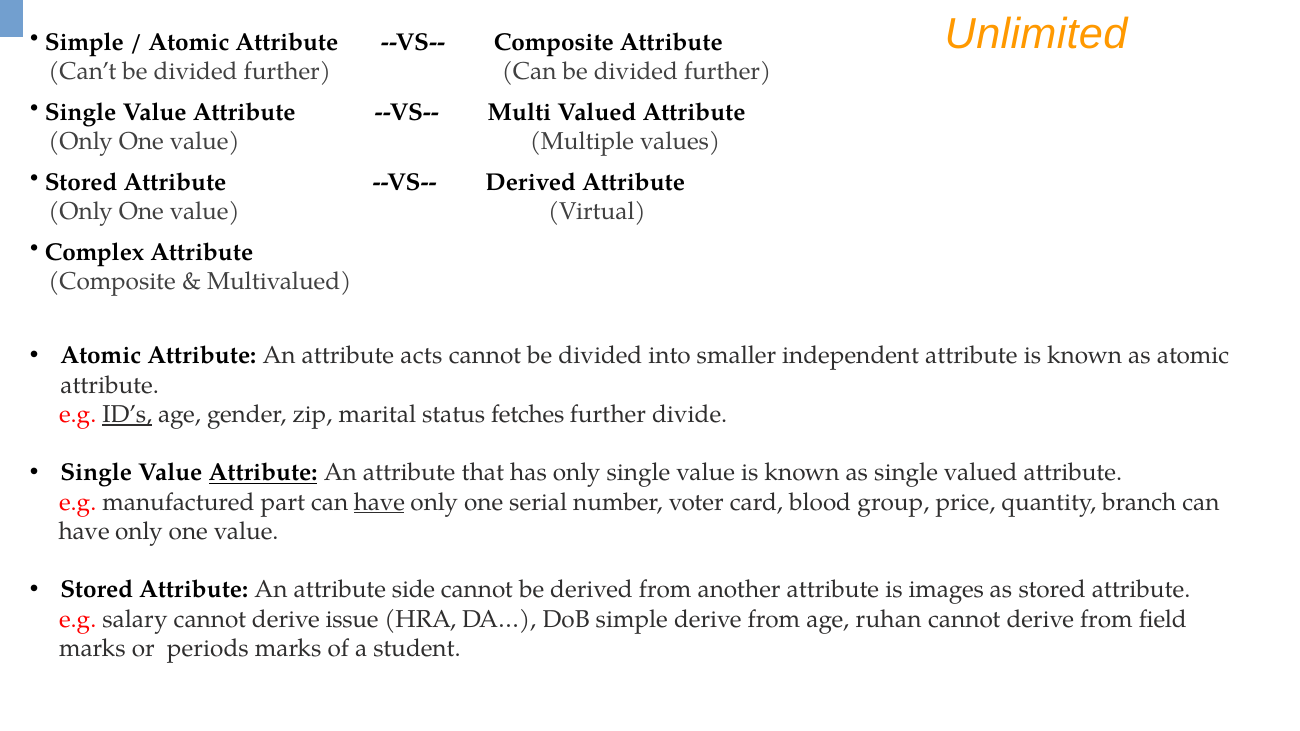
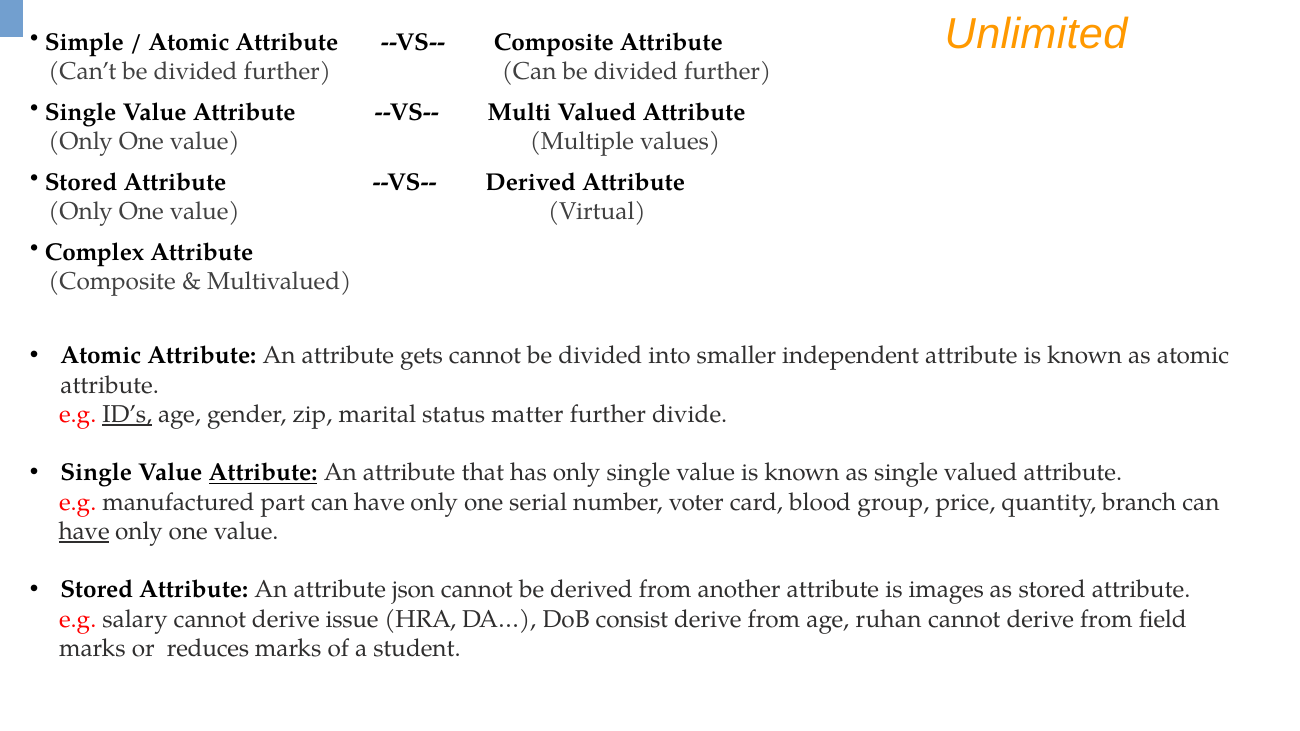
acts: acts -> gets
fetches: fetches -> matter
have at (380, 502) underline: present -> none
have at (84, 532) underline: none -> present
side: side -> json
DoB simple: simple -> consist
periods: periods -> reduces
